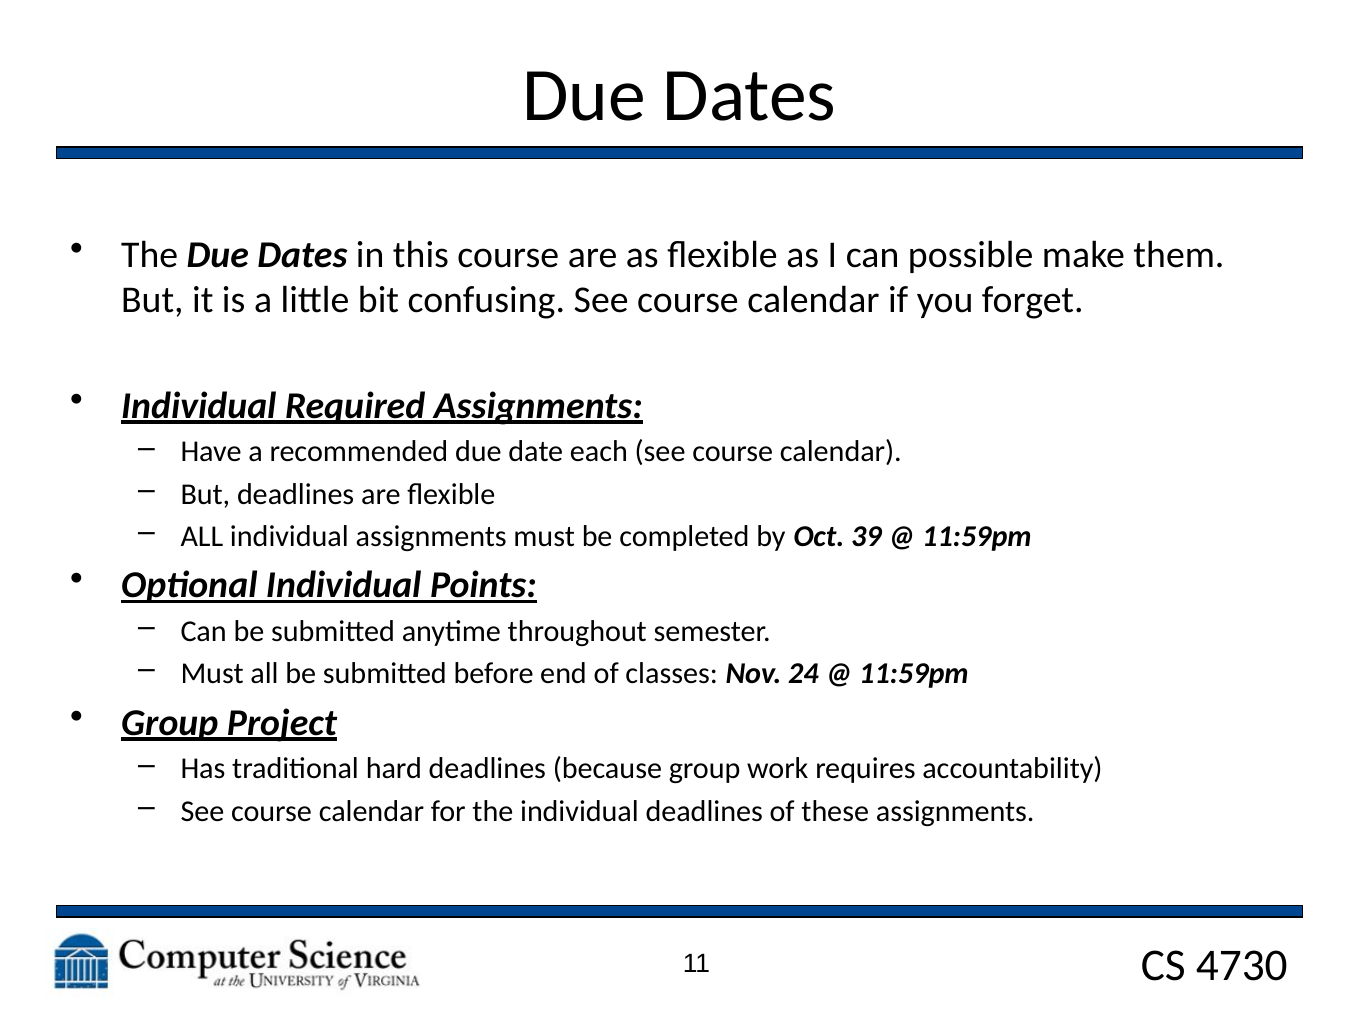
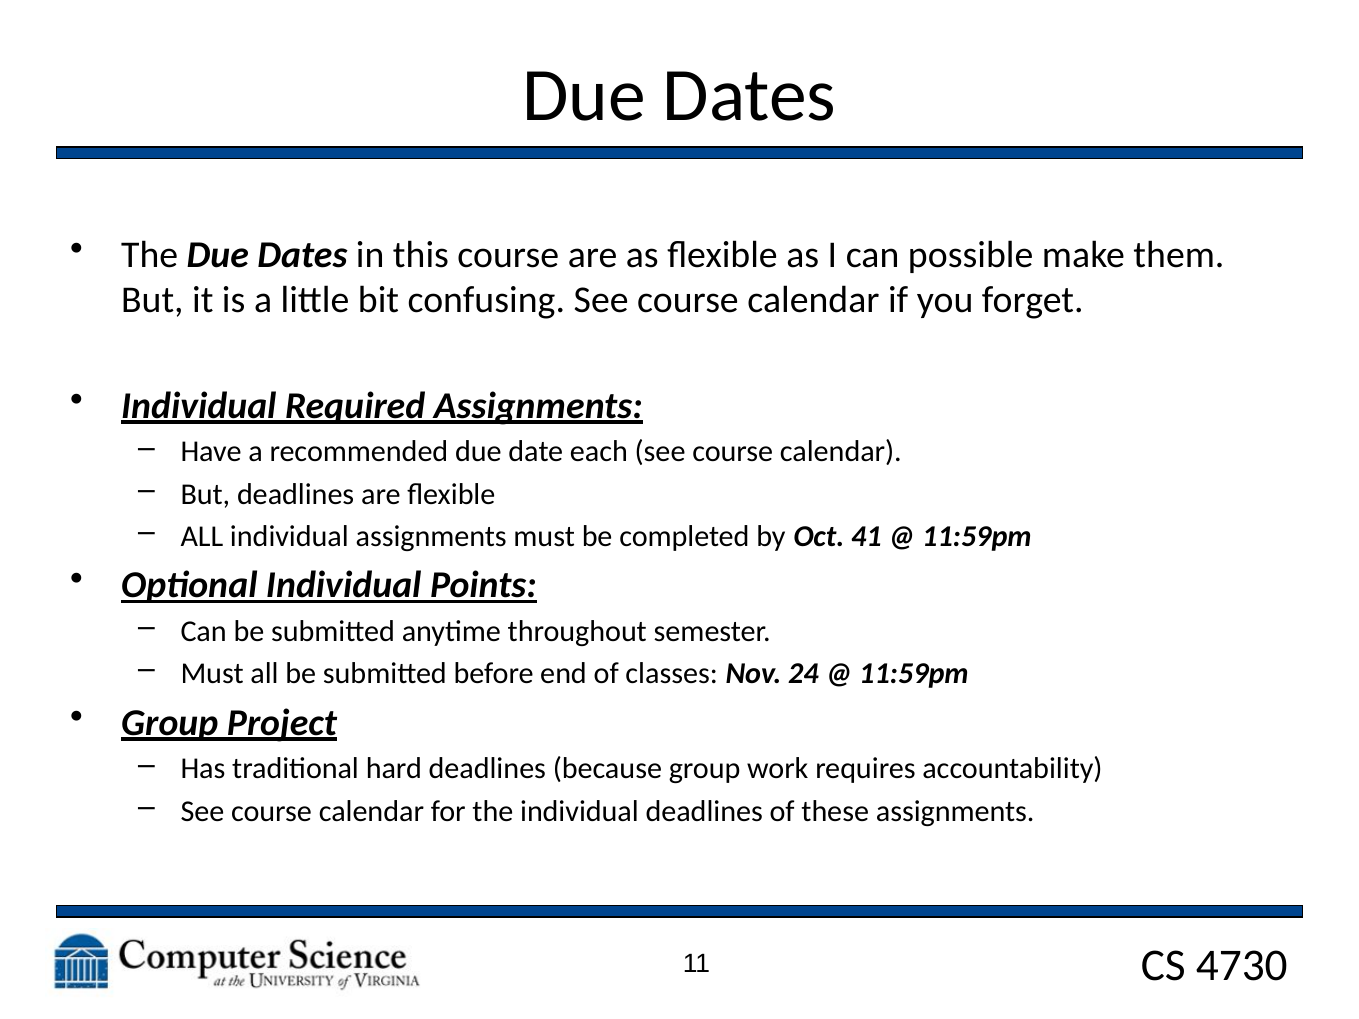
39: 39 -> 41
